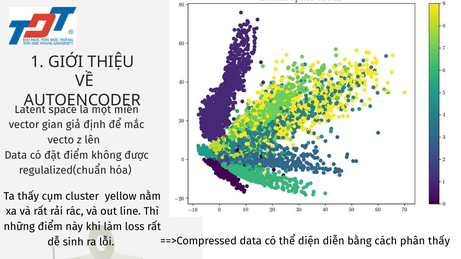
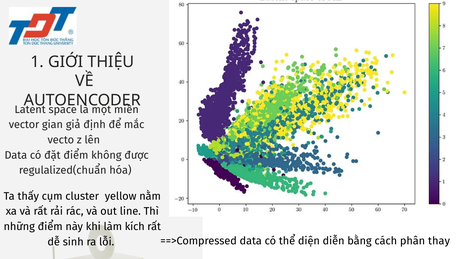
loss: loss -> kích
phân thấy: thấy -> thay
